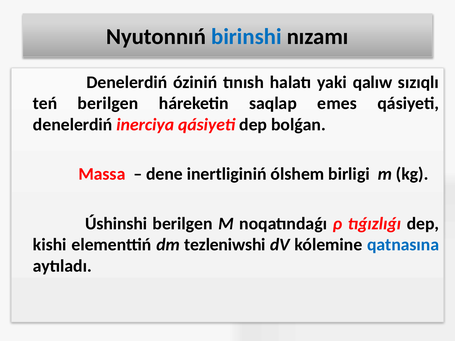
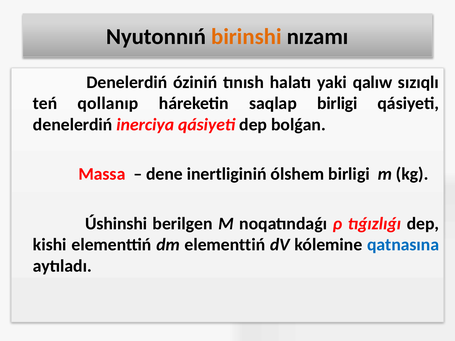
birinshi colour: blue -> orange
teń berilgen: berilgen -> qollanıp
saqlap emes: emes -> birligi
dm tezleniwshi: tezleniwshi -> elementtiń
